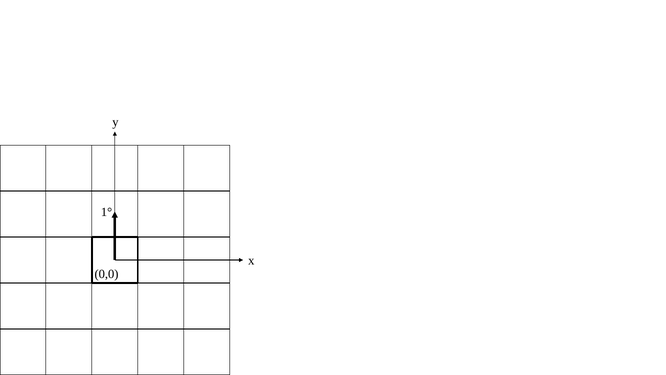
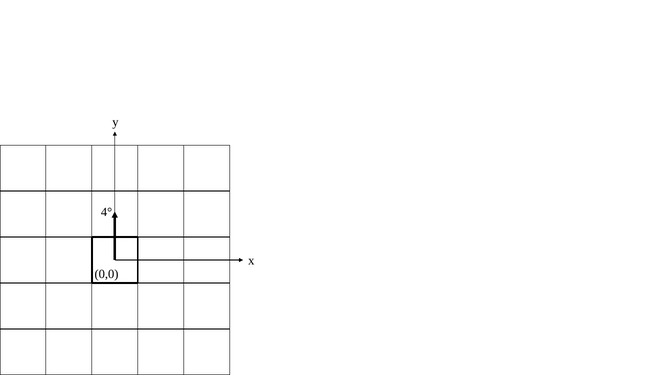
1°: 1° -> 4°
